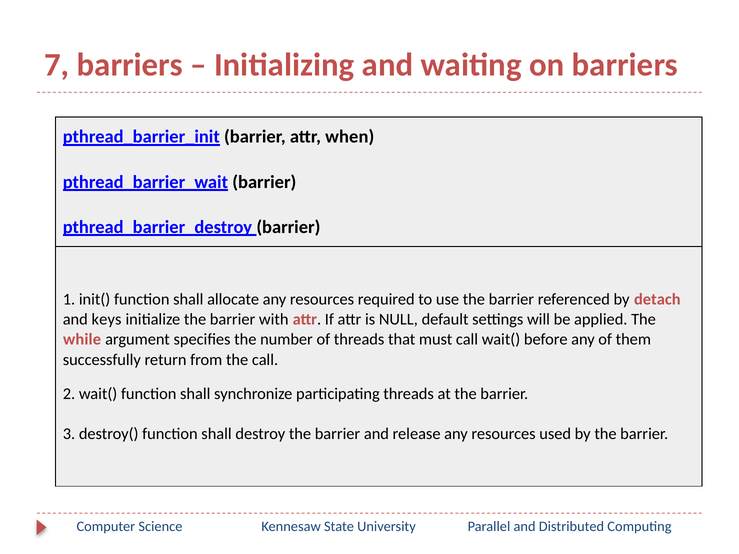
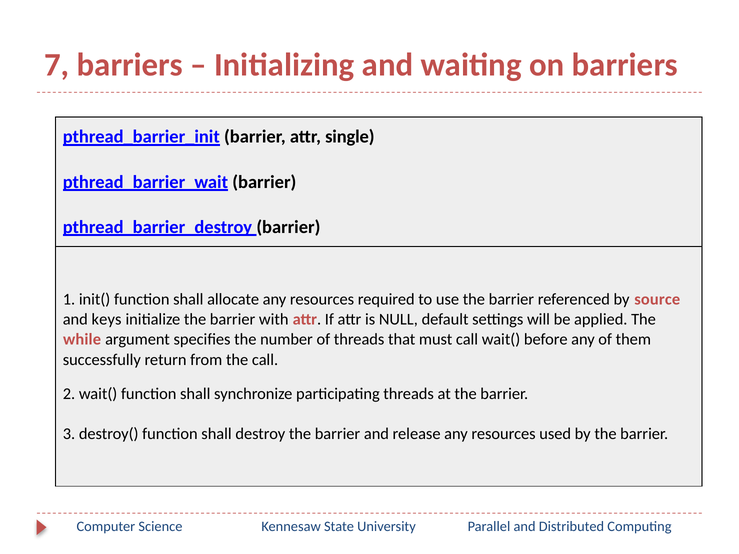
when: when -> single
detach: detach -> source
